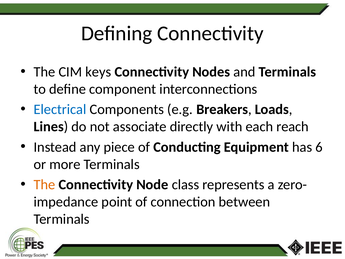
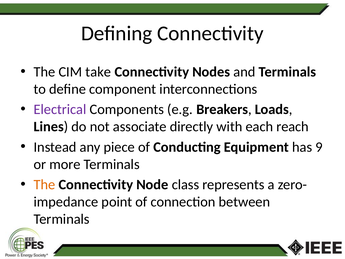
keys: keys -> take
Electrical colour: blue -> purple
6: 6 -> 9
